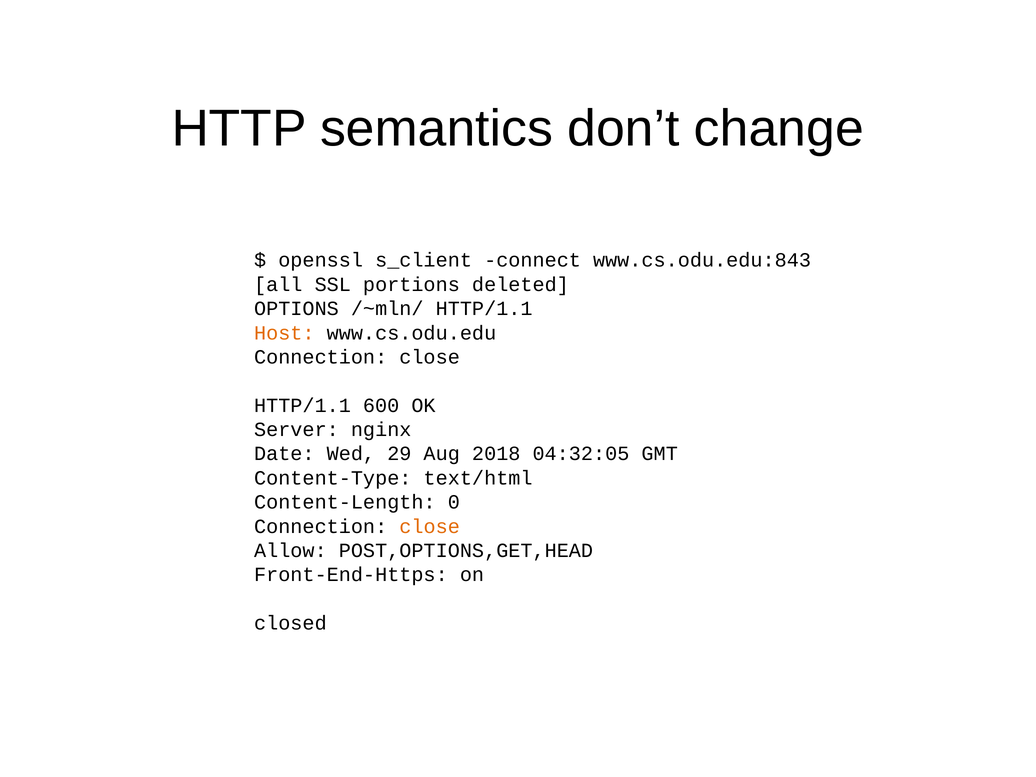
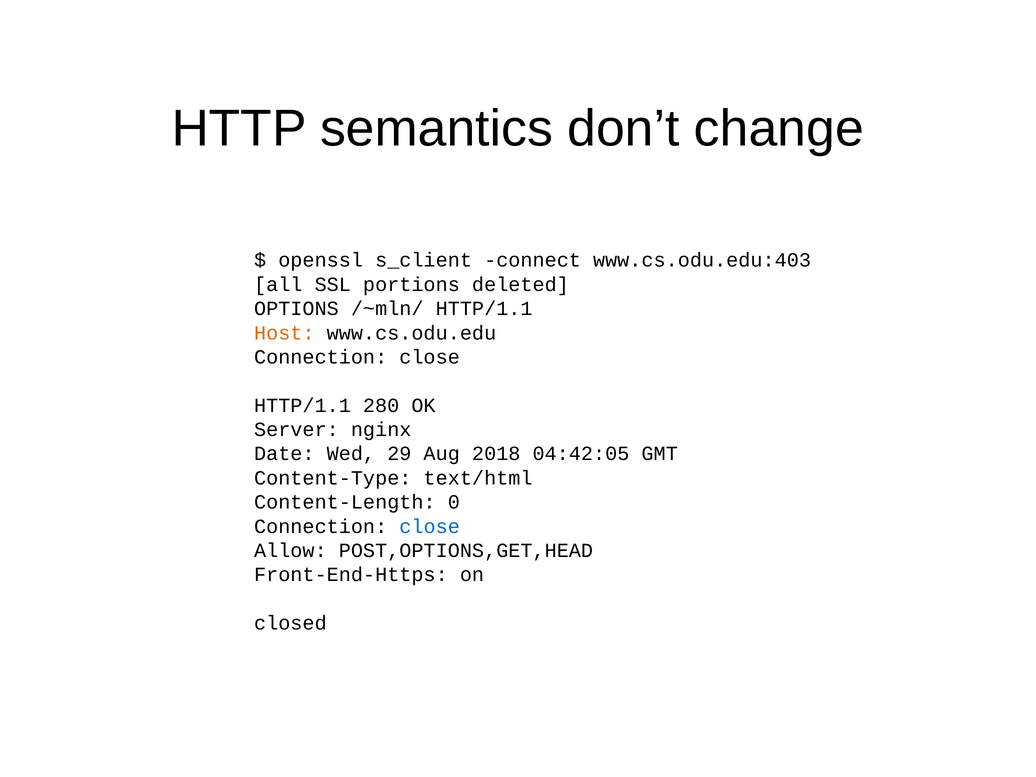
www.cs.odu.edu:843: www.cs.odu.edu:843 -> www.cs.odu.edu:403
600: 600 -> 280
04:32:05: 04:32:05 -> 04:42:05
close at (430, 526) colour: orange -> blue
